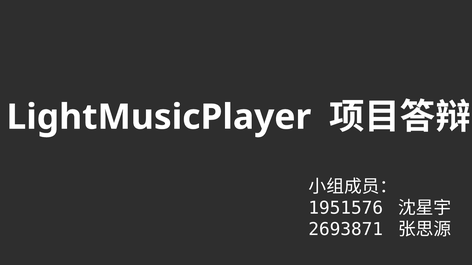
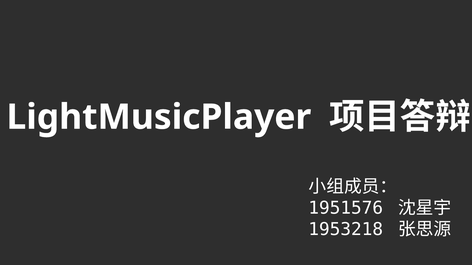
2693871: 2693871 -> 1953218
